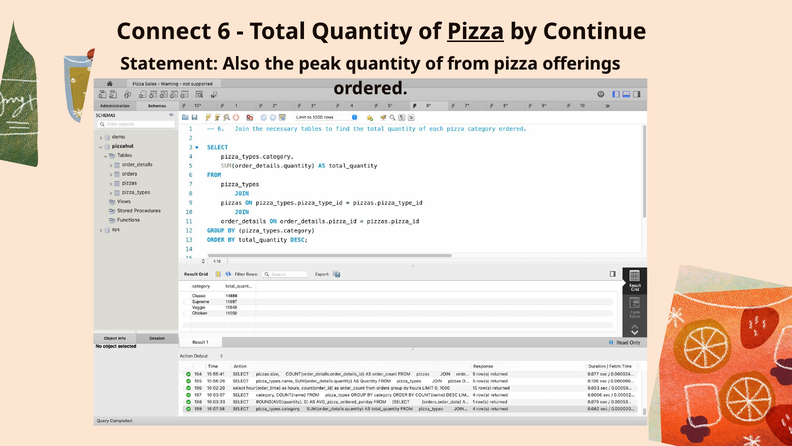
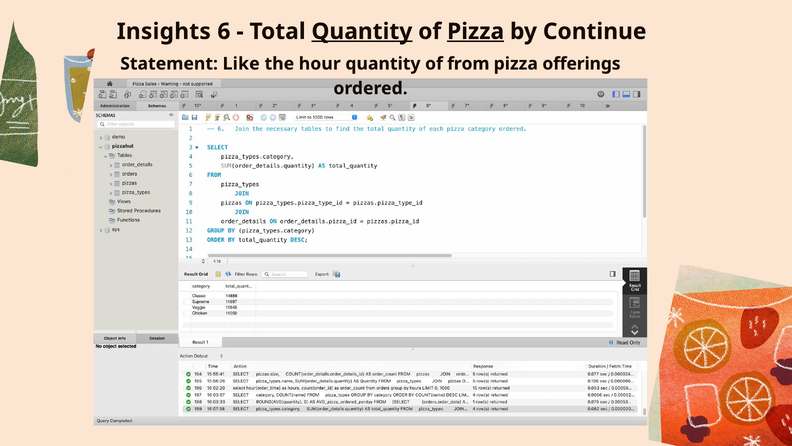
Connect: Connect -> Insights
Quantity at (362, 31) underline: none -> present
Also: Also -> Like
peak: peak -> hour
